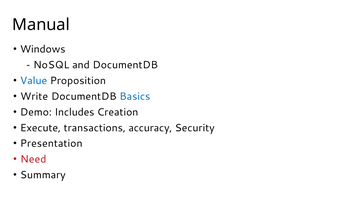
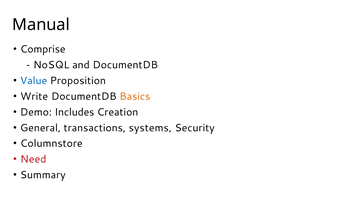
Windows: Windows -> Comprise
Basics colour: blue -> orange
Execute: Execute -> General
accuracy: accuracy -> systems
Presentation: Presentation -> Columnstore
